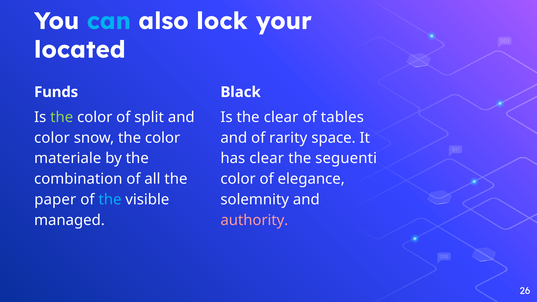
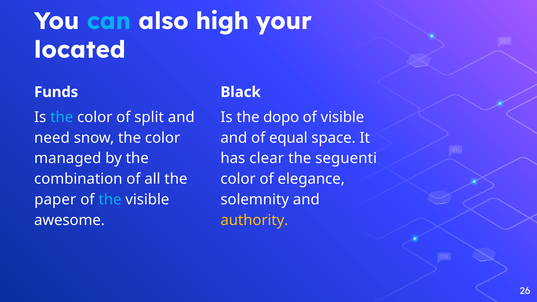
lock: lock -> high
the at (62, 117) colour: light green -> light blue
the clear: clear -> dopo
of tables: tables -> visible
color at (52, 138): color -> need
rarity: rarity -> equal
materiale: materiale -> managed
managed: managed -> awesome
authority colour: pink -> yellow
